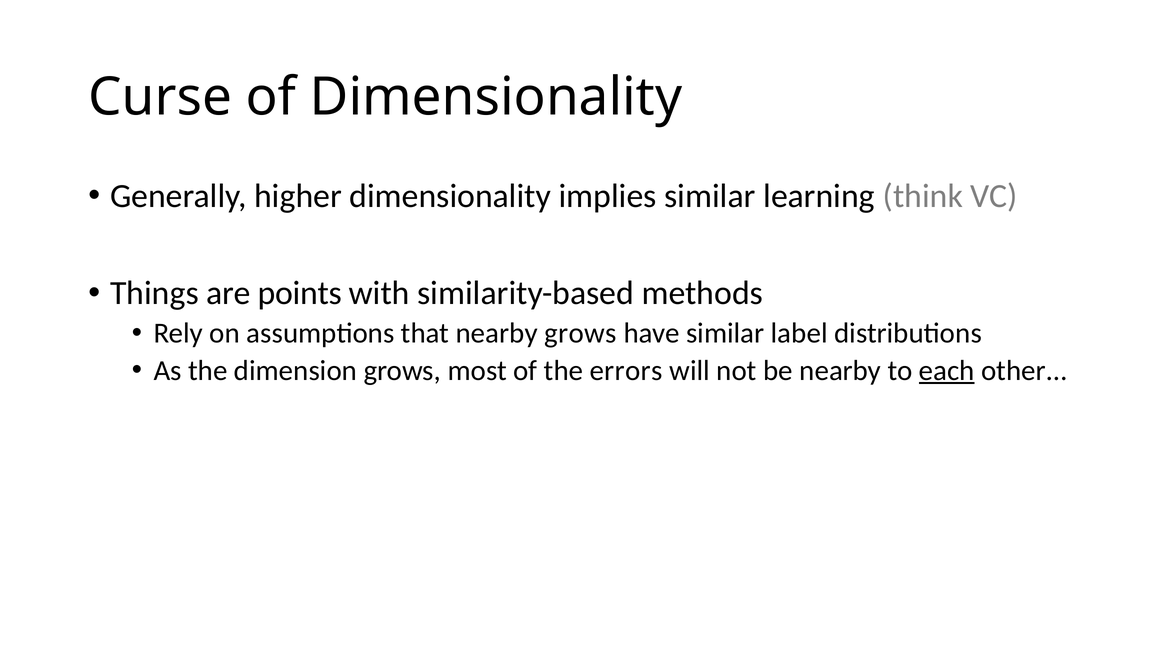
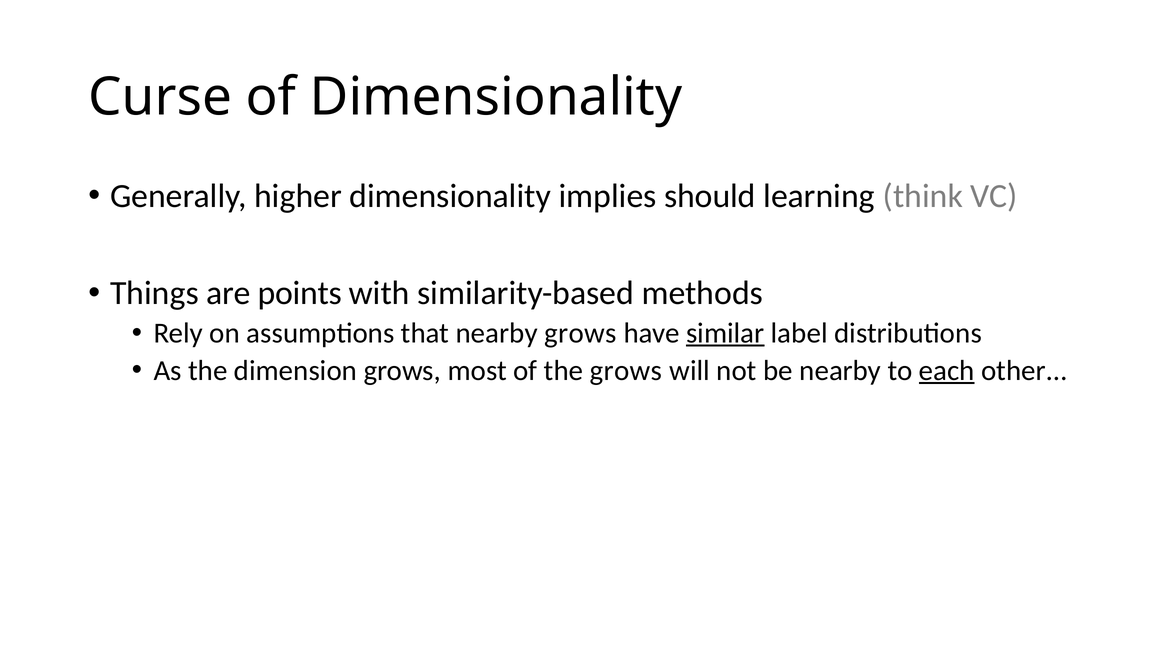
implies similar: similar -> should
similar at (725, 333) underline: none -> present
the errors: errors -> grows
